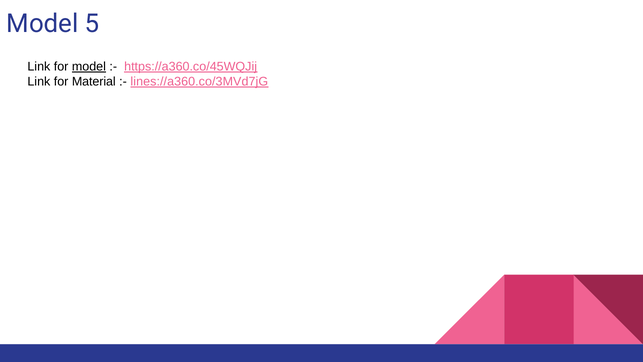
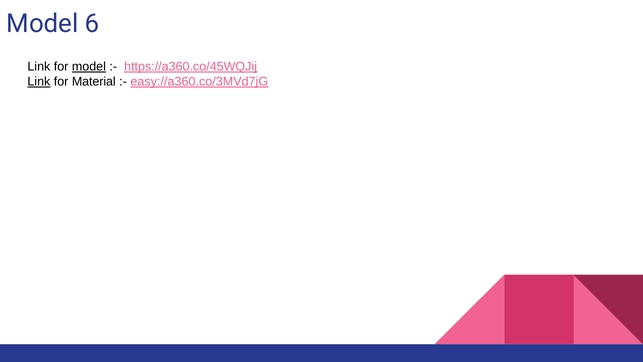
5: 5 -> 6
Link at (39, 81) underline: none -> present
lines://a360.co/3MVd7jG: lines://a360.co/3MVd7jG -> easy://a360.co/3MVd7jG
